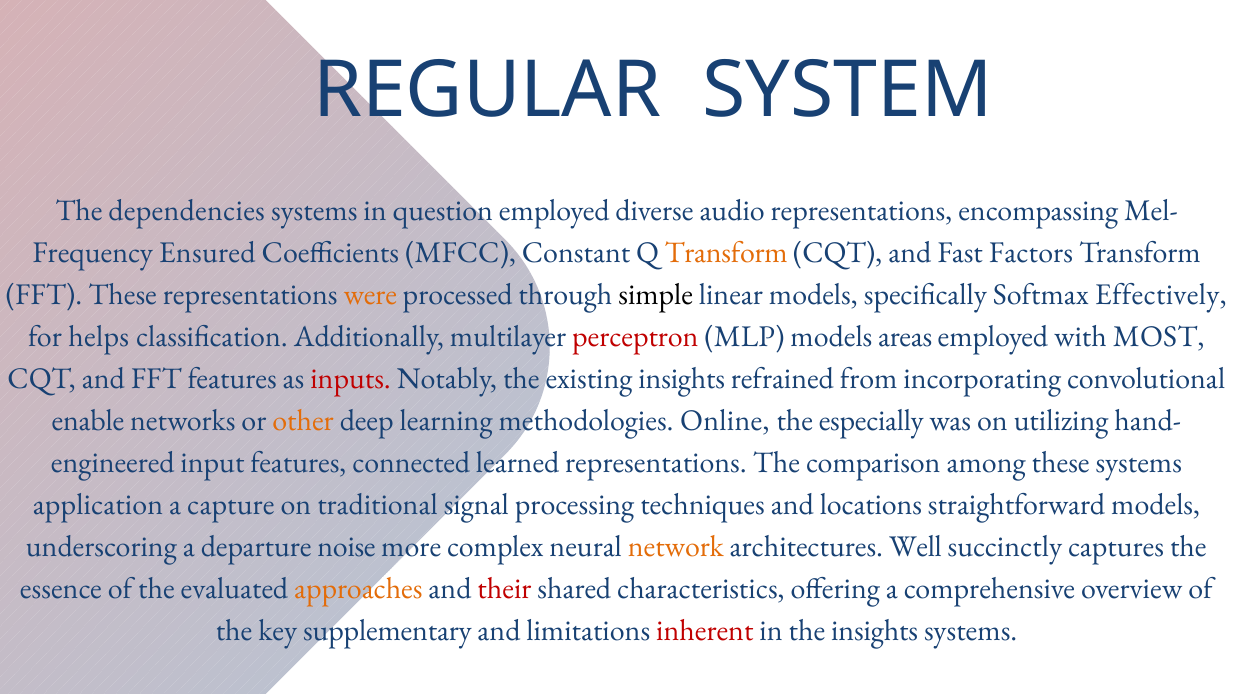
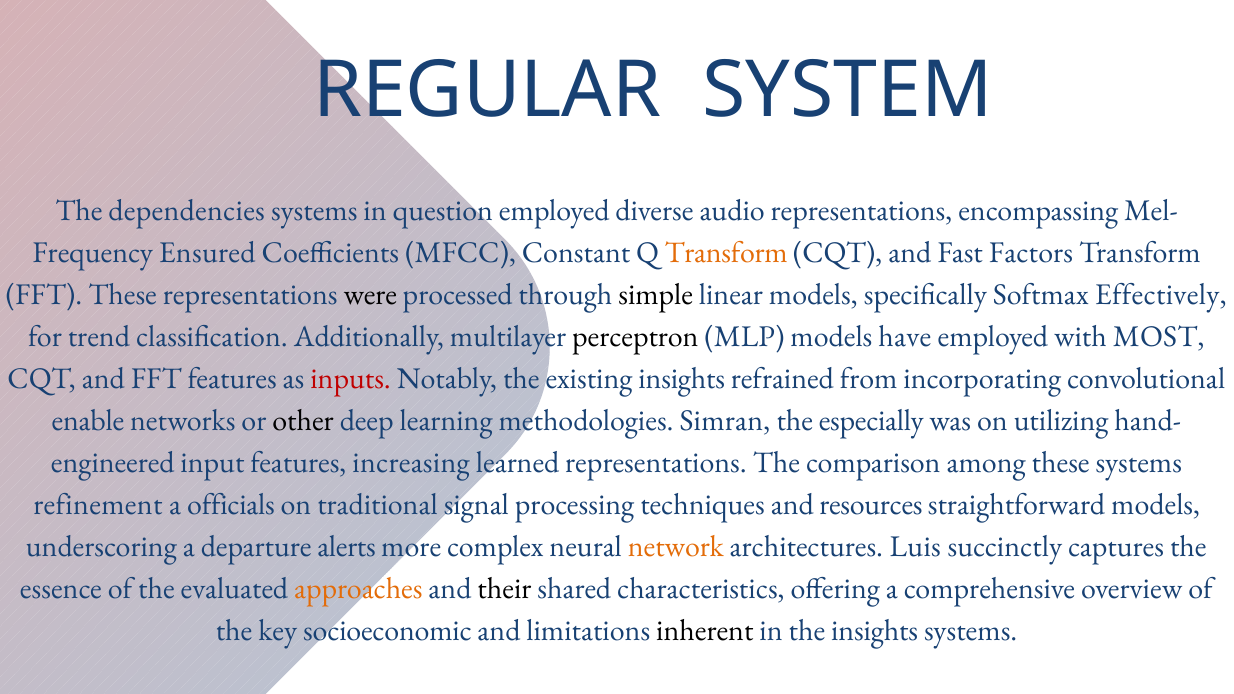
were colour: orange -> black
helps: helps -> trend
perceptron colour: red -> black
areas: areas -> have
other colour: orange -> black
Online: Online -> Simran
connected: connected -> increasing
application: application -> refinement
capture: capture -> officials
locations: locations -> resources
noise: noise -> alerts
Well: Well -> Luis
their colour: red -> black
supplementary: supplementary -> socioeconomic
inherent colour: red -> black
